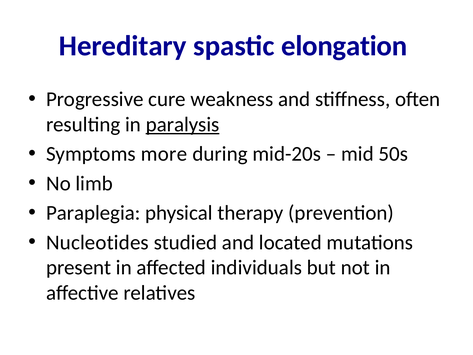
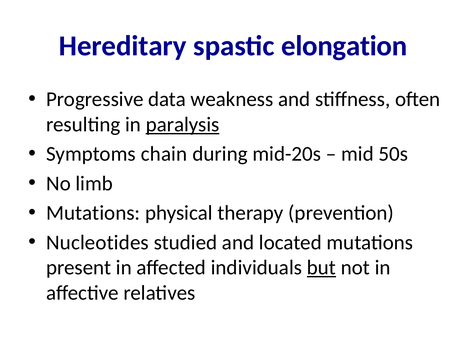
cure: cure -> data
more: more -> chain
Paraplegia at (93, 213): Paraplegia -> Mutations
but underline: none -> present
